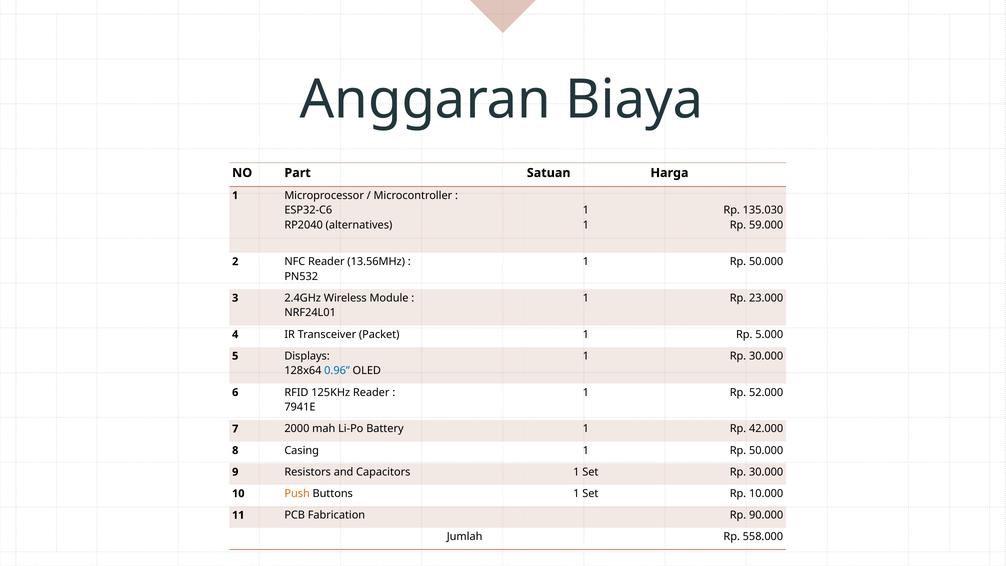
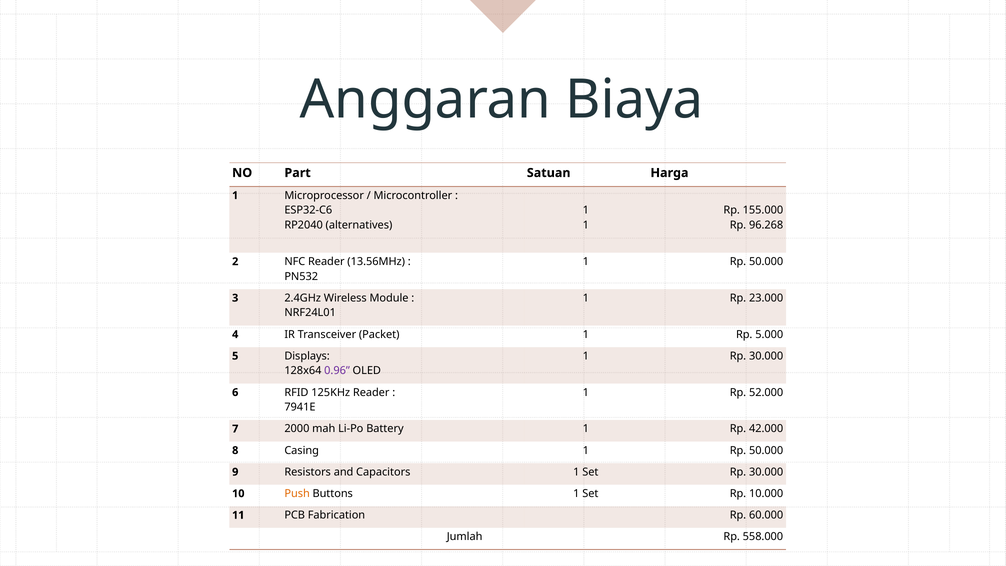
135.030: 135.030 -> 155.000
59.000: 59.000 -> 96.268
0.96 colour: blue -> purple
90.000: 90.000 -> 60.000
